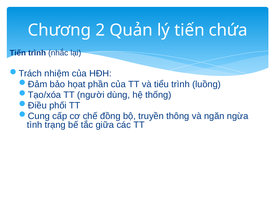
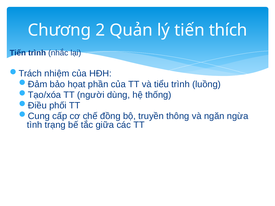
chứa: chứa -> thích
